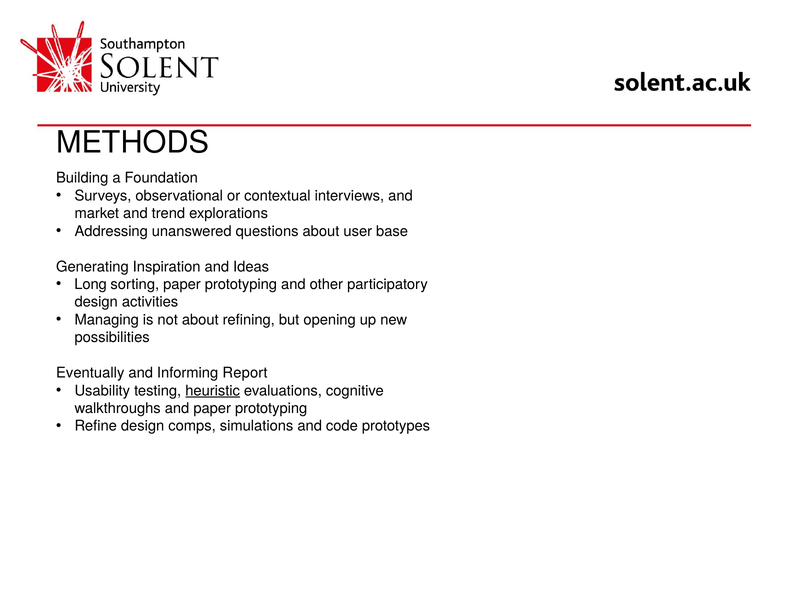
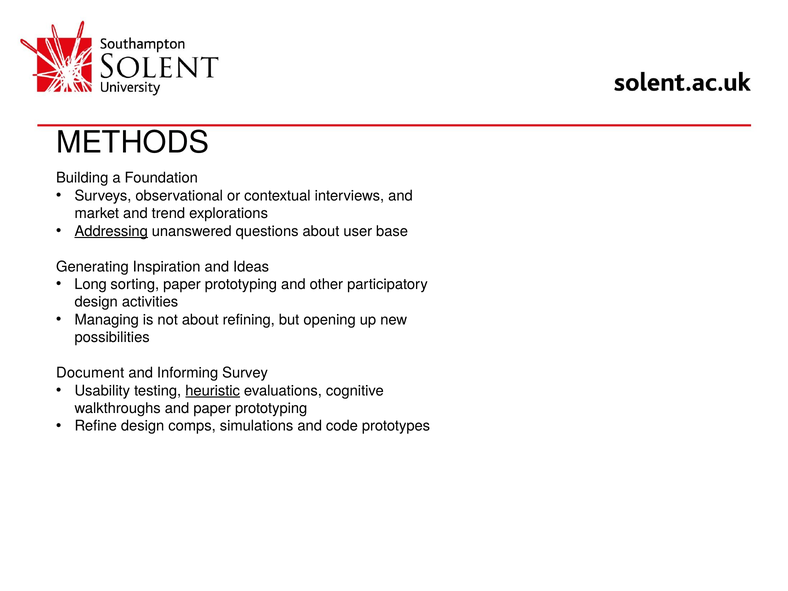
Addressing underline: none -> present
Eventually: Eventually -> Document
Report: Report -> Survey
